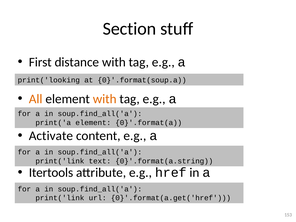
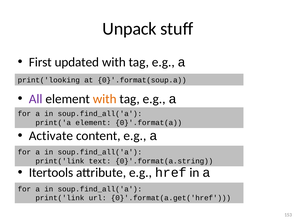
Section: Section -> Unpack
distance: distance -> updated
All colour: orange -> purple
